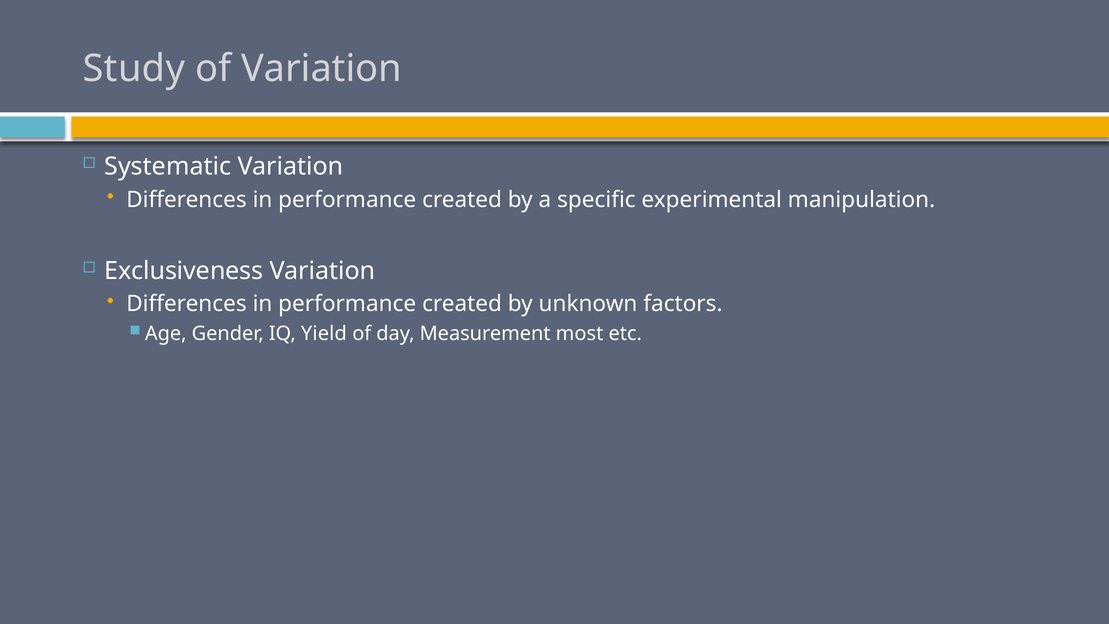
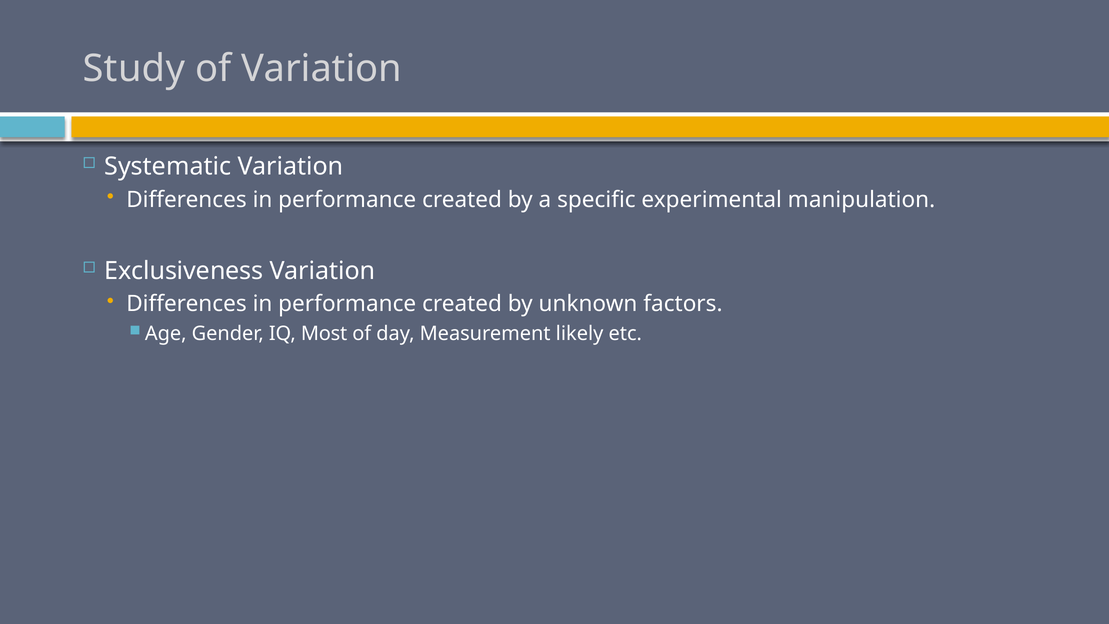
Yield: Yield -> Most
most: most -> likely
